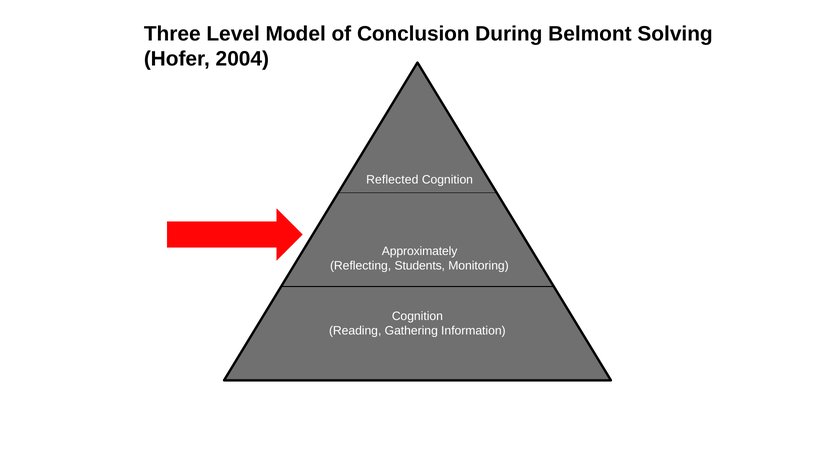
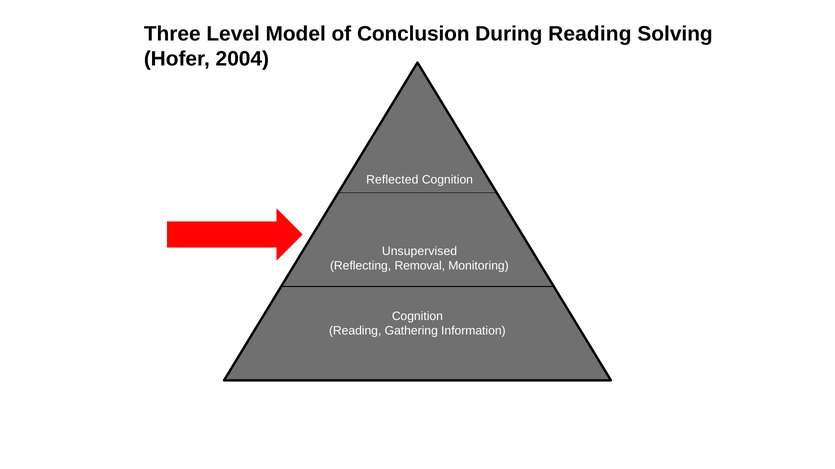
During Belmont: Belmont -> Reading
Approximately: Approximately -> Unsupervised
Students: Students -> Removal
